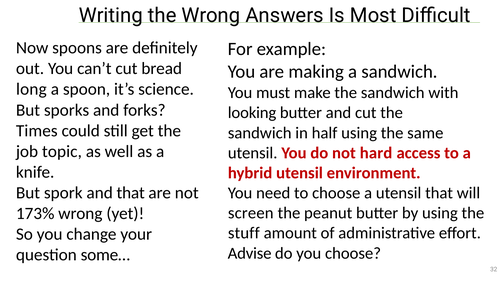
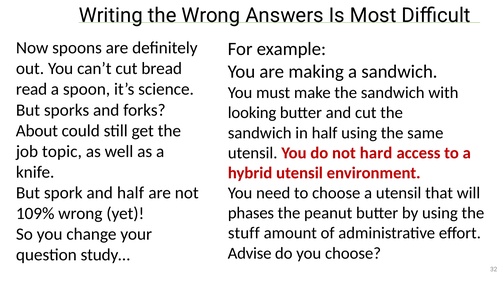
long: long -> read
Times: Times -> About
and that: that -> half
screen: screen -> phases
173%: 173% -> 109%
some…: some… -> study…
